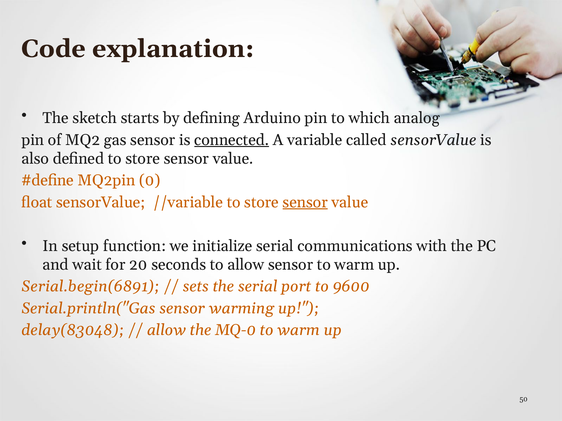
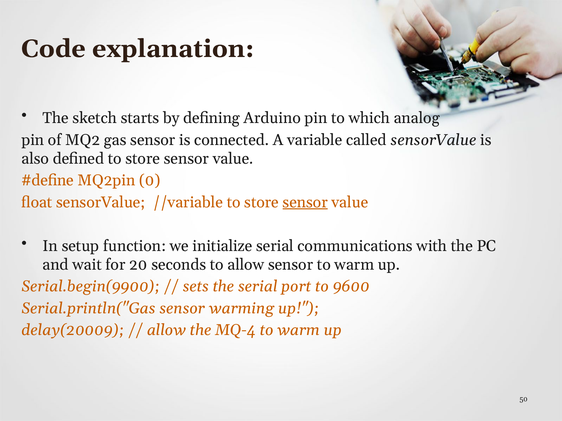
connected underline: present -> none
Serial.begin(6891: Serial.begin(6891 -> Serial.begin(9900
delay(83048: delay(83048 -> delay(20009
MQ-0: MQ-0 -> MQ-4
